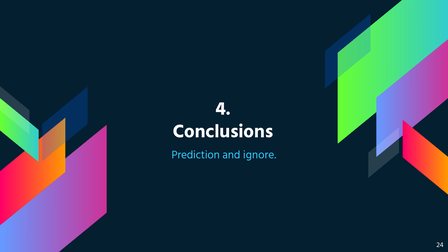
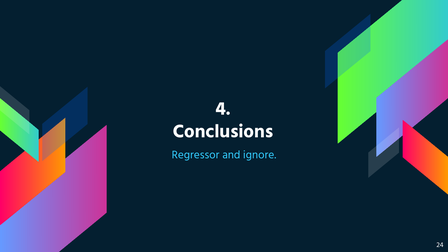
Prediction: Prediction -> Regressor
